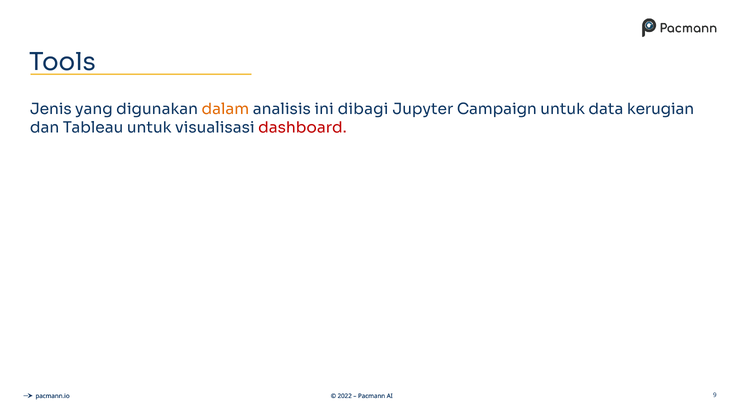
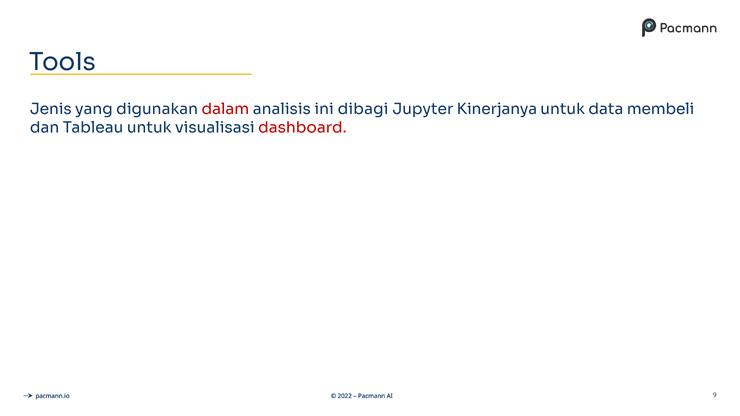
dalam colour: orange -> red
Campaign: Campaign -> Kinerjanya
kerugian: kerugian -> membeli
